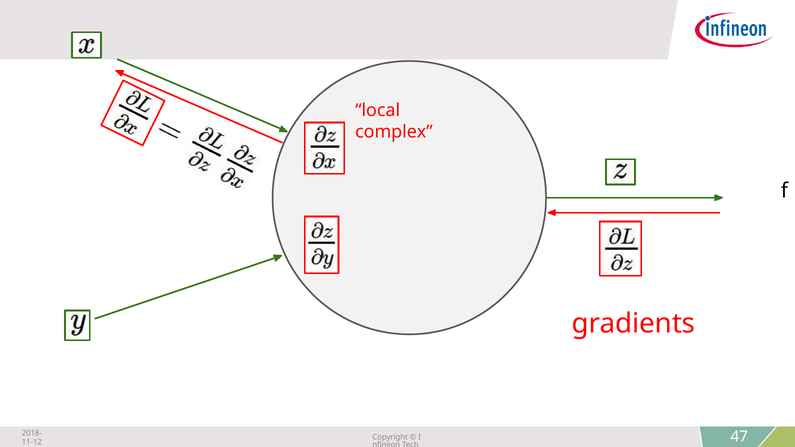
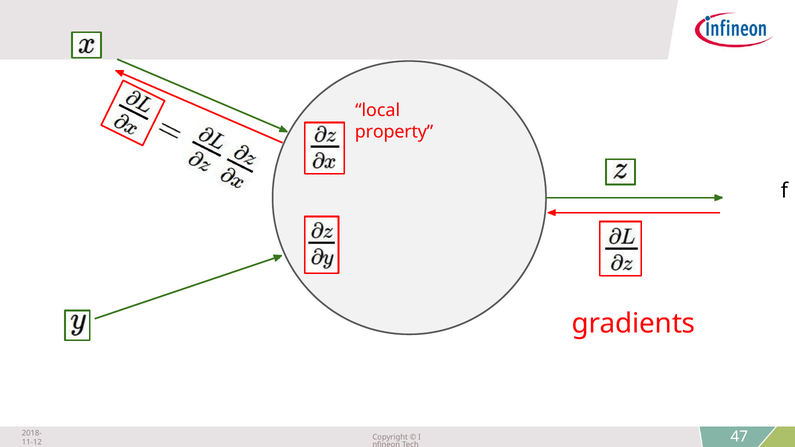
complex: complex -> property
